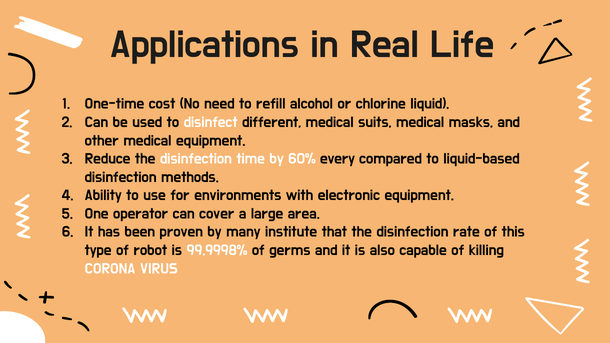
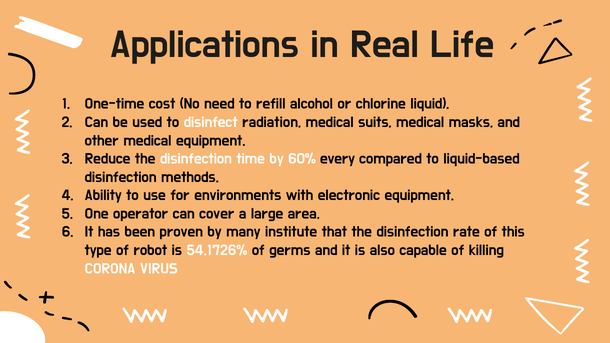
different: different -> radiation
99.9998%: 99.9998% -> 54.1726%
